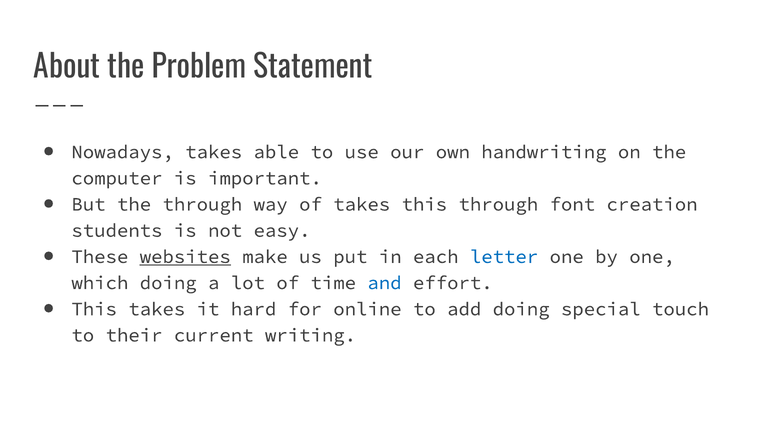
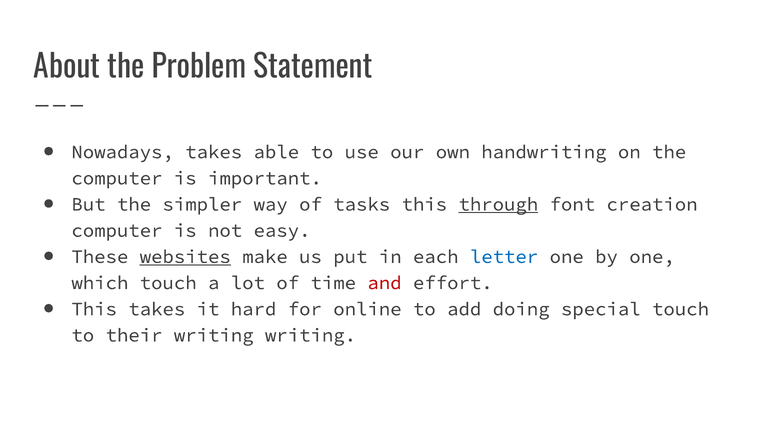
the through: through -> simpler
of takes: takes -> tasks
through at (498, 204) underline: none -> present
students at (117, 230): students -> computer
which doing: doing -> touch
and colour: blue -> red
their current: current -> writing
